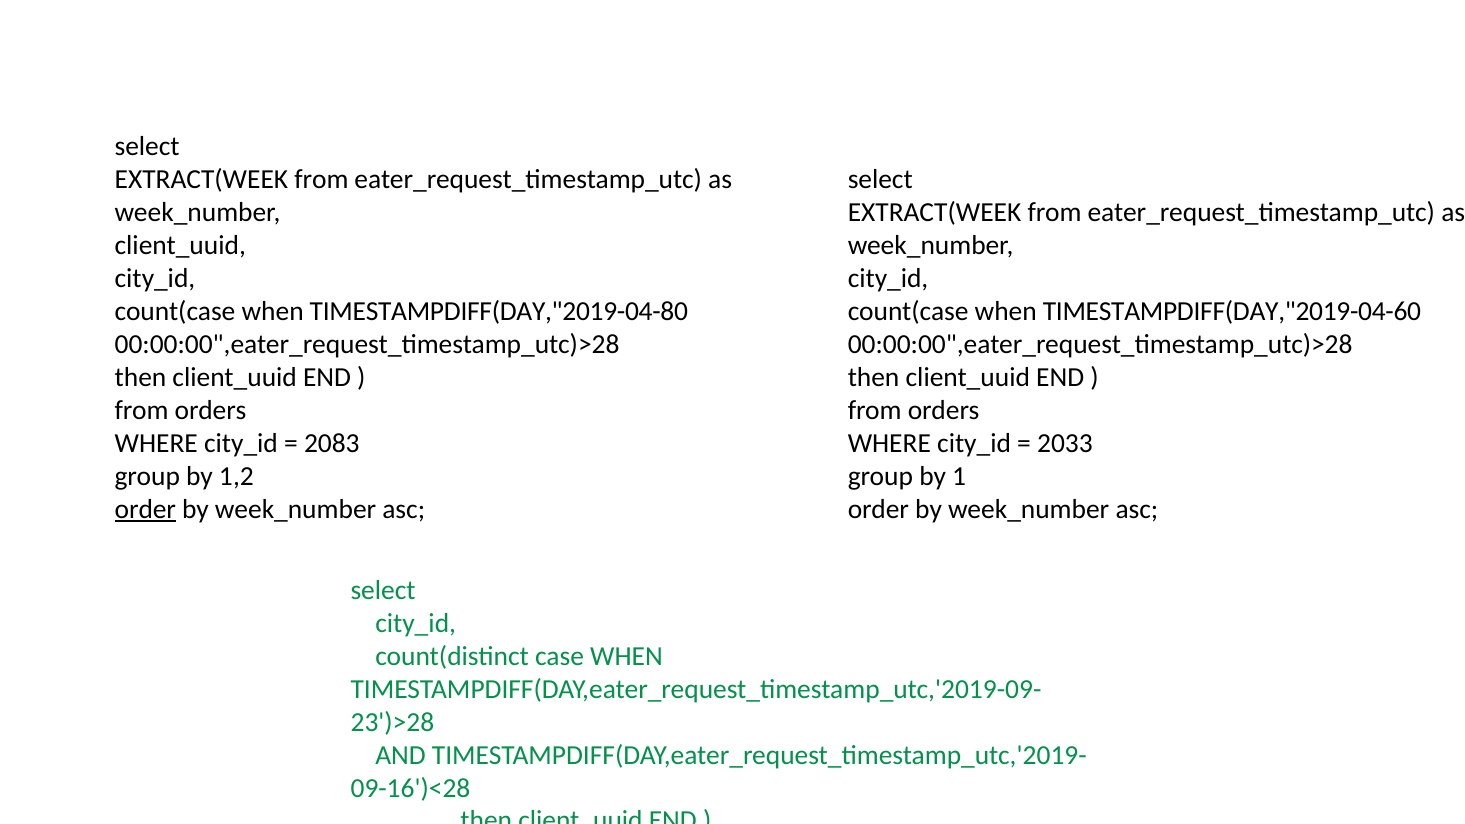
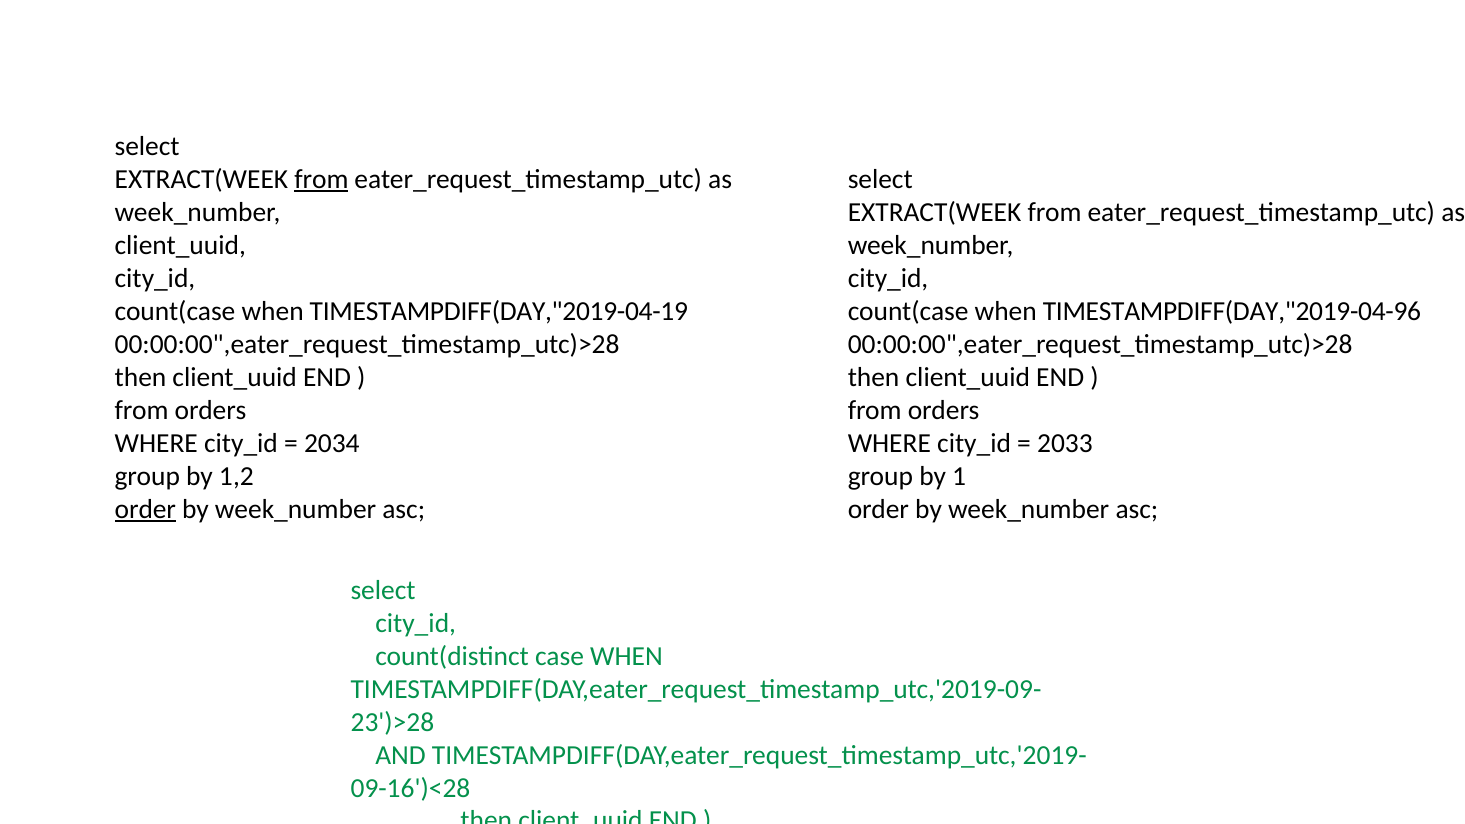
from at (321, 179) underline: none -> present
TIMESTAMPDIFF(DAY,"2019-04-80: TIMESTAMPDIFF(DAY,"2019-04-80 -> TIMESTAMPDIFF(DAY,"2019-04-19
TIMESTAMPDIFF(DAY,"2019-04-60: TIMESTAMPDIFF(DAY,"2019-04-60 -> TIMESTAMPDIFF(DAY,"2019-04-96
2083: 2083 -> 2034
